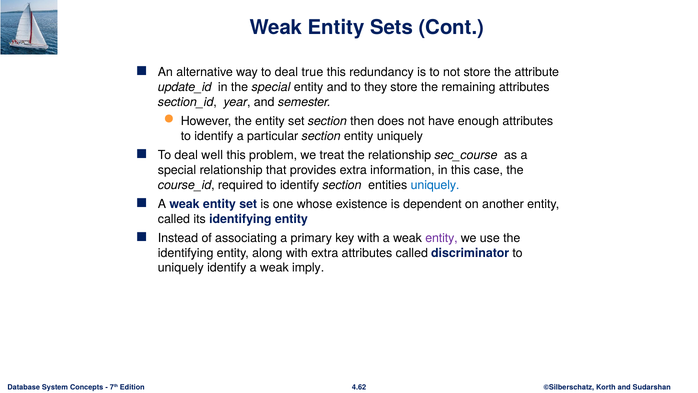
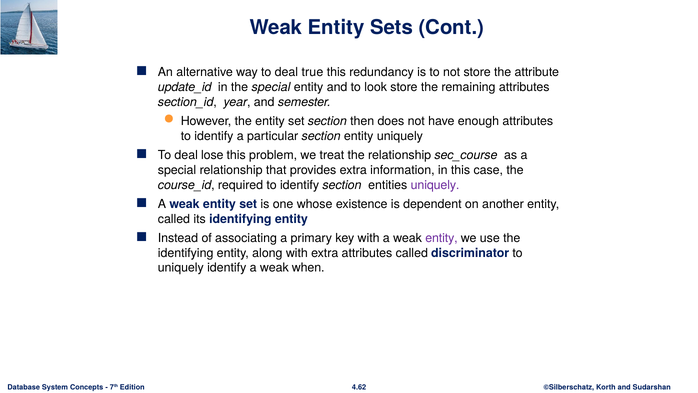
they: they -> look
well: well -> lose
uniquely at (435, 185) colour: blue -> purple
imply: imply -> when
